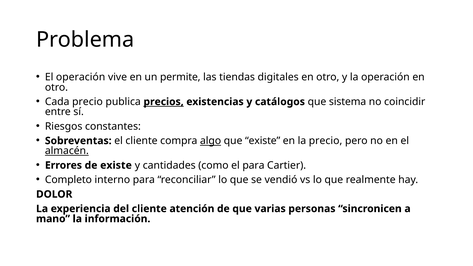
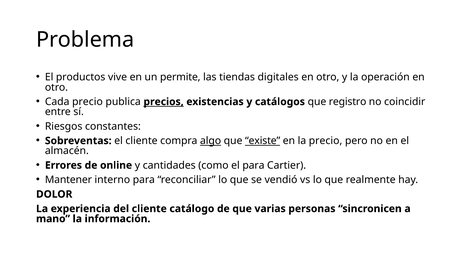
El operación: operación -> productos
sistema: sistema -> registro
existe at (263, 141) underline: none -> present
almacén underline: present -> none
de existe: existe -> online
Completo: Completo -> Mantener
atención: atención -> catálogo
